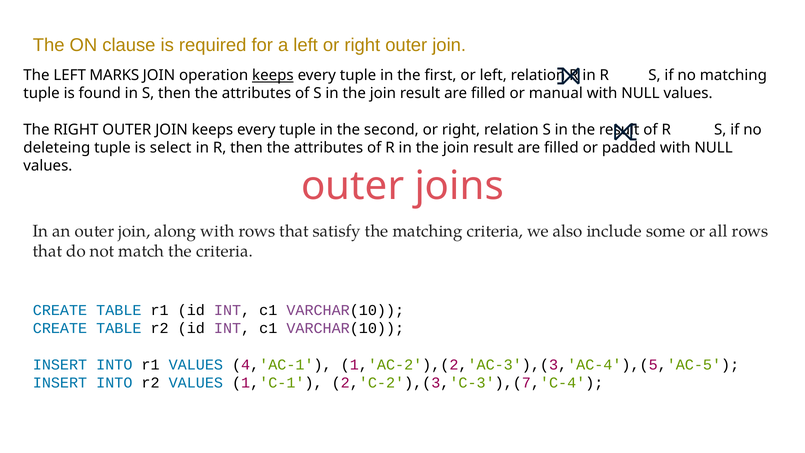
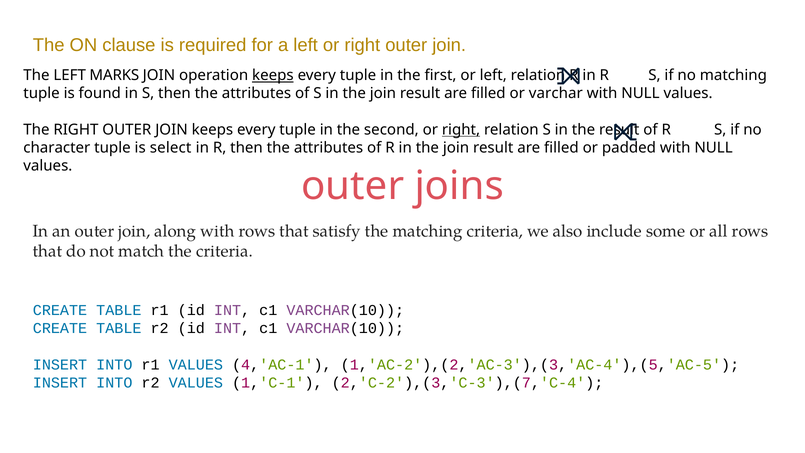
manual: manual -> varchar
right at (461, 130) underline: none -> present
deleteing: deleteing -> character
